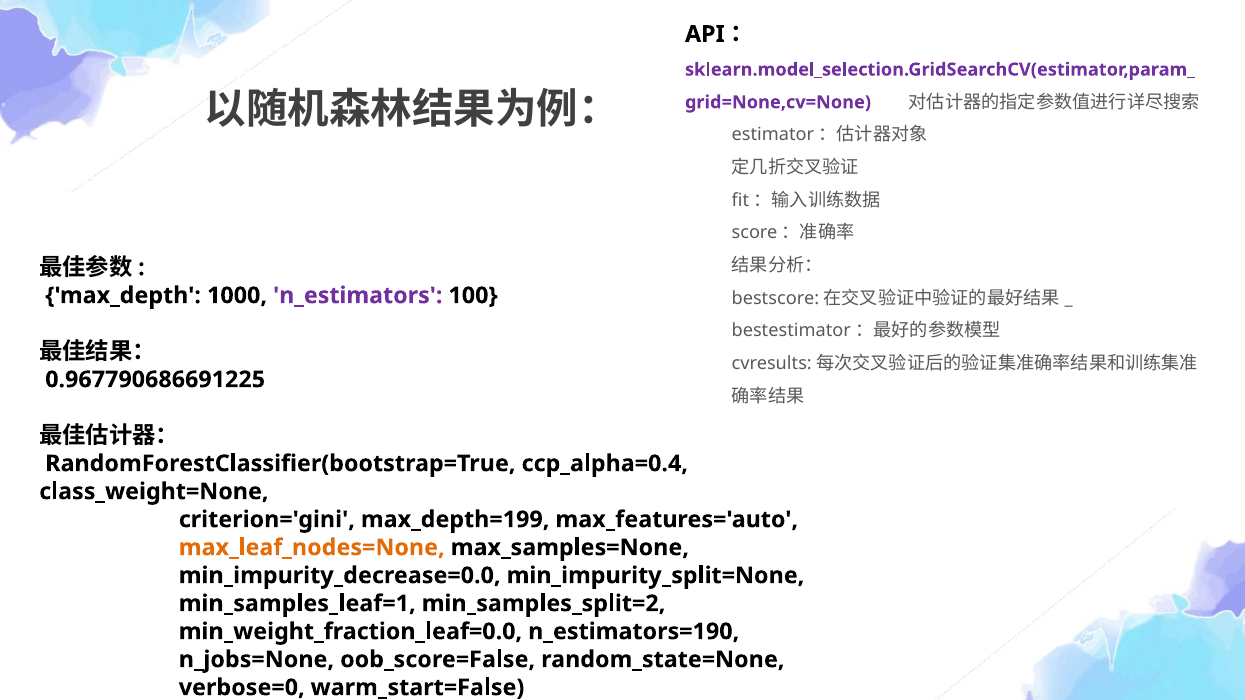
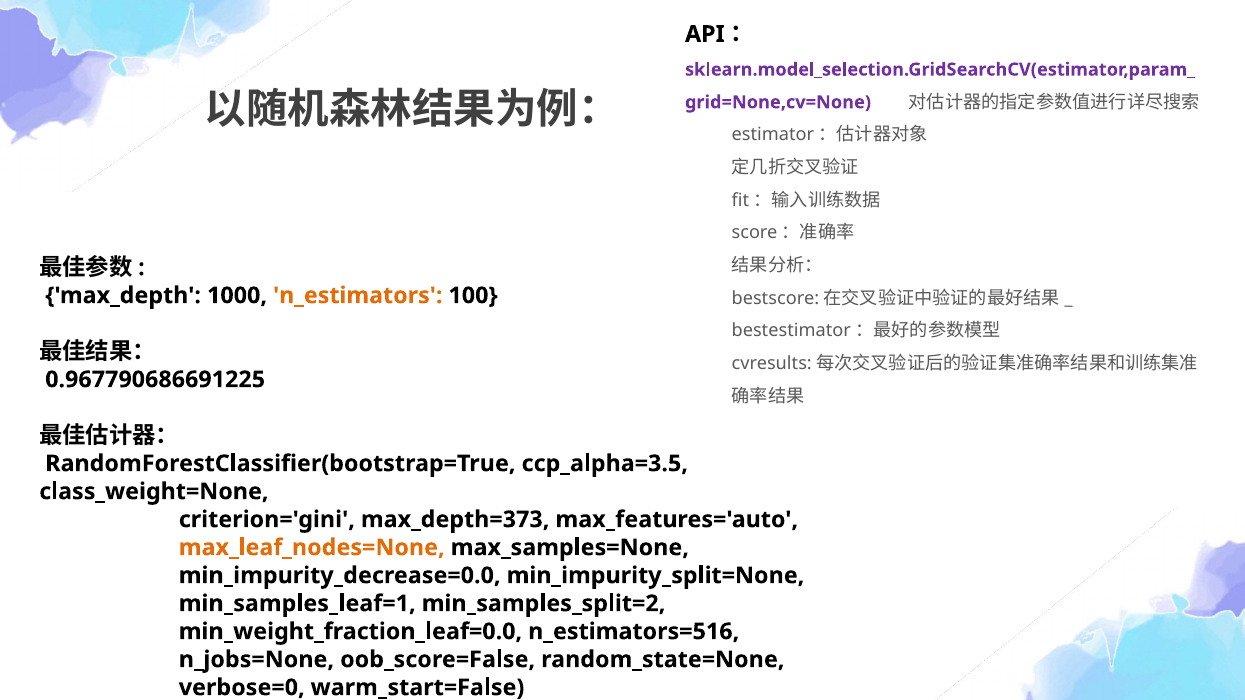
n_estimators colour: purple -> orange
ccp_alpha=0.4: ccp_alpha=0.4 -> ccp_alpha=3.5
max_depth=199: max_depth=199 -> max_depth=373
n_estimators=190: n_estimators=190 -> n_estimators=516
